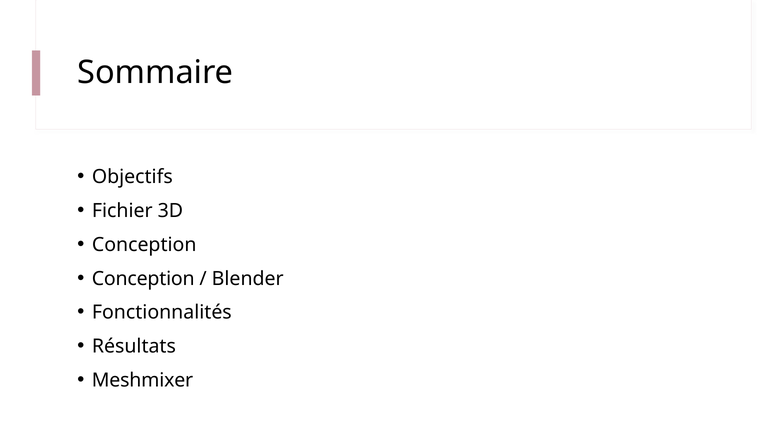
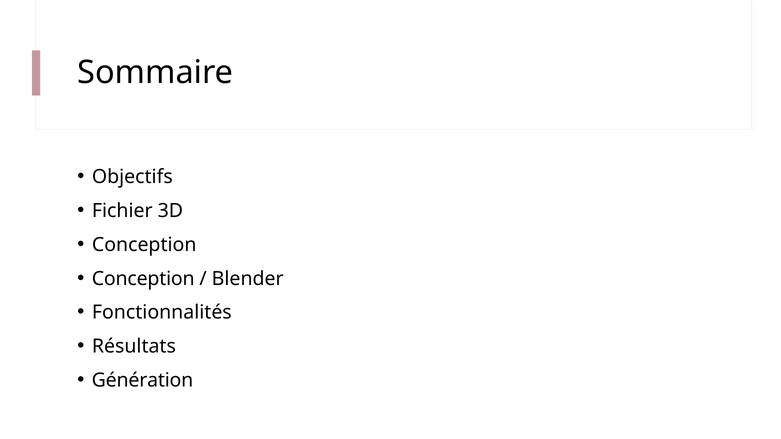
Meshmixer: Meshmixer -> Génération
